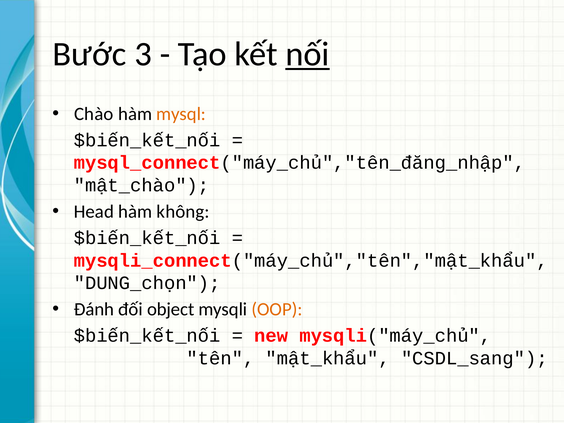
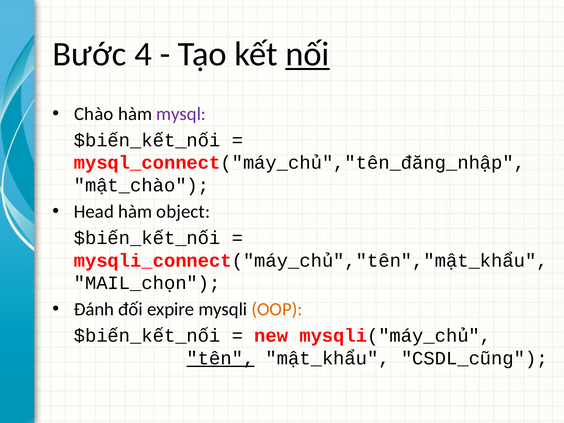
3: 3 -> 4
mysql colour: orange -> purple
không: không -> object
DUNG_chọn: DUNG_chọn -> MAIL_chọn
object: object -> expire
tên underline: none -> present
CSDL_sang: CSDL_sang -> CSDL_cũng
